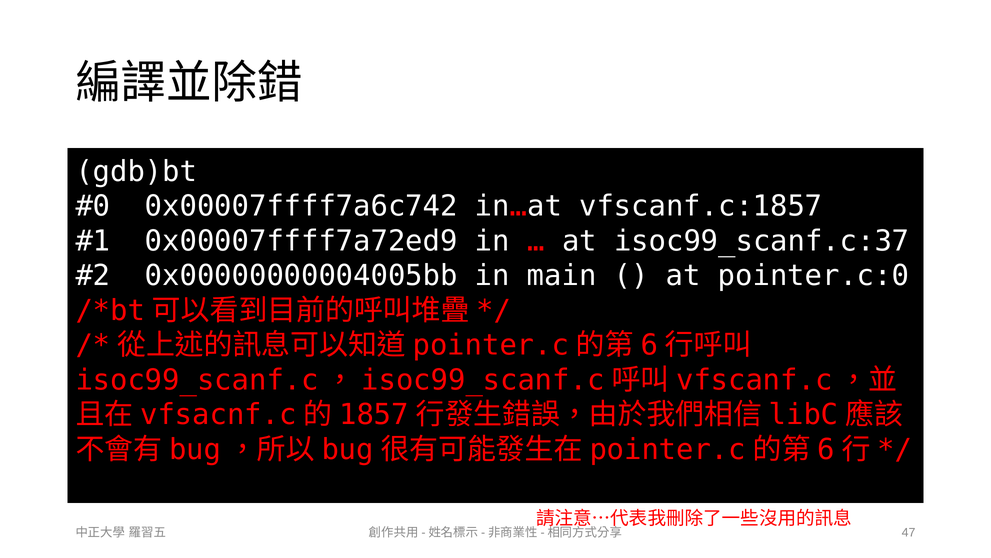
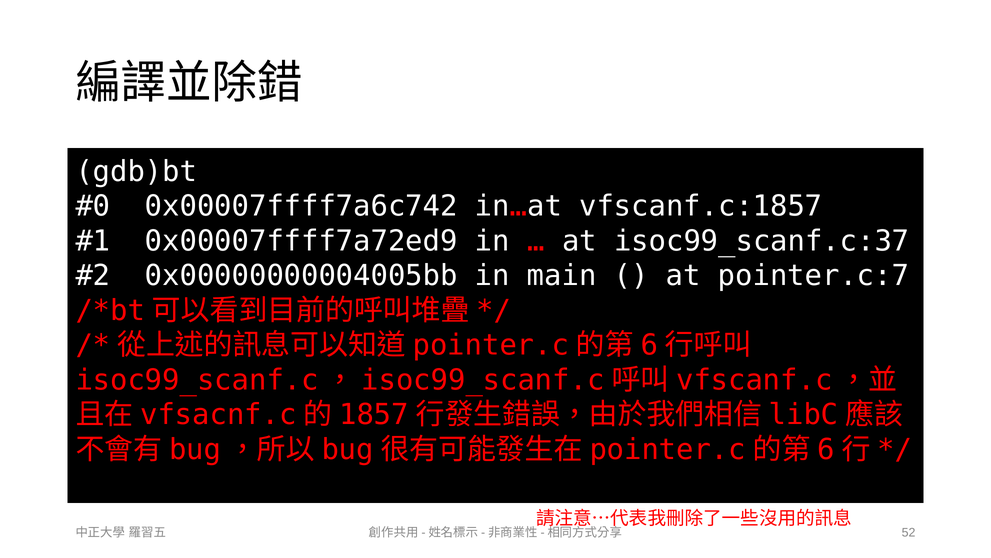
pointer.c:0: pointer.c:0 -> pointer.c:7
47: 47 -> 52
